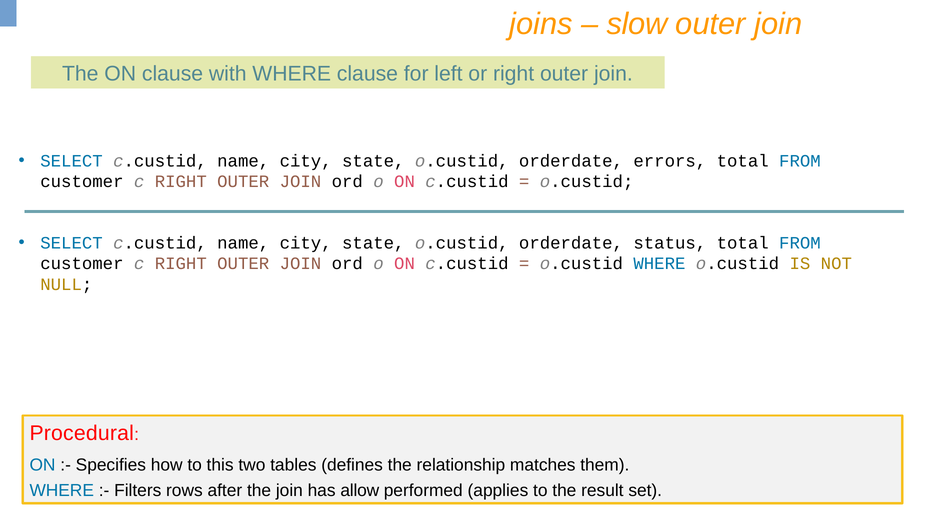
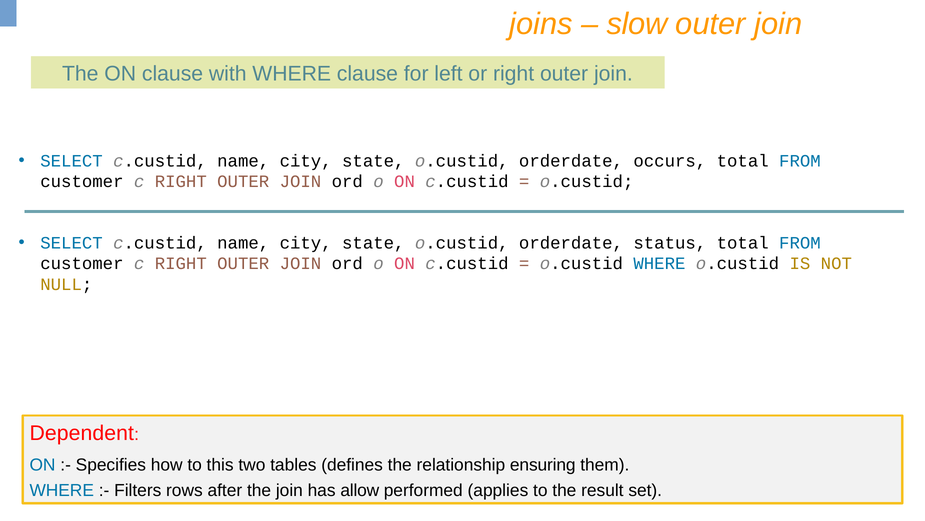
errors: errors -> occurs
Procedural: Procedural -> Dependent
matches: matches -> ensuring
